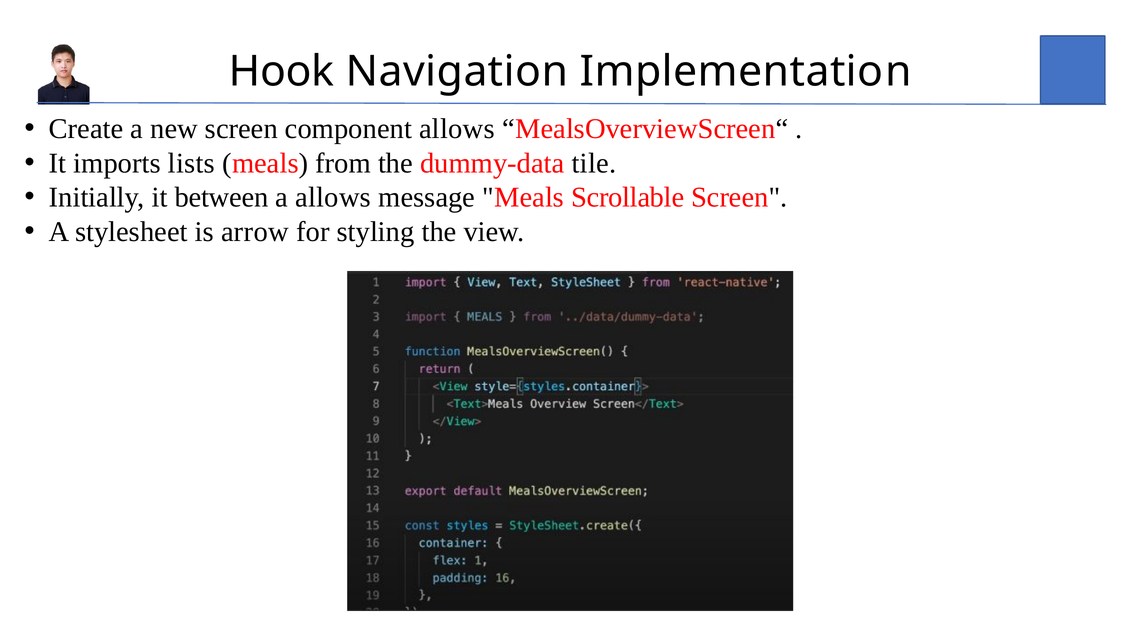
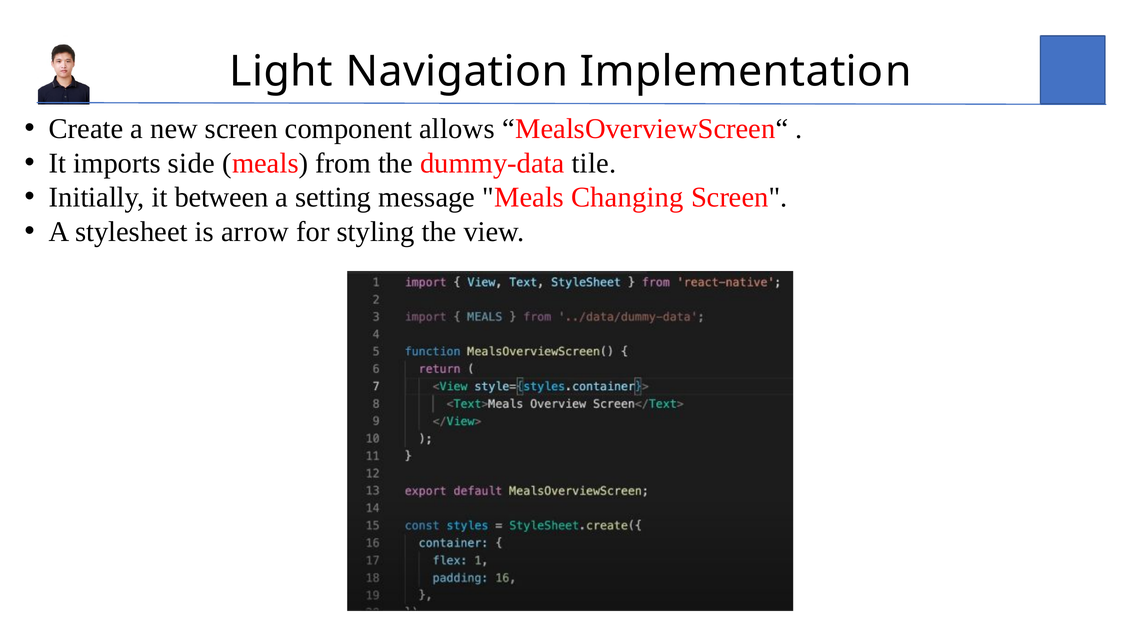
Hook: Hook -> Light
lists: lists -> side
a allows: allows -> setting
Scrollable: Scrollable -> Changing
